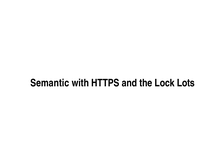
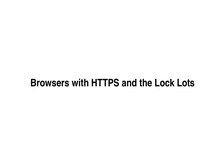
Semantic: Semantic -> Browsers
